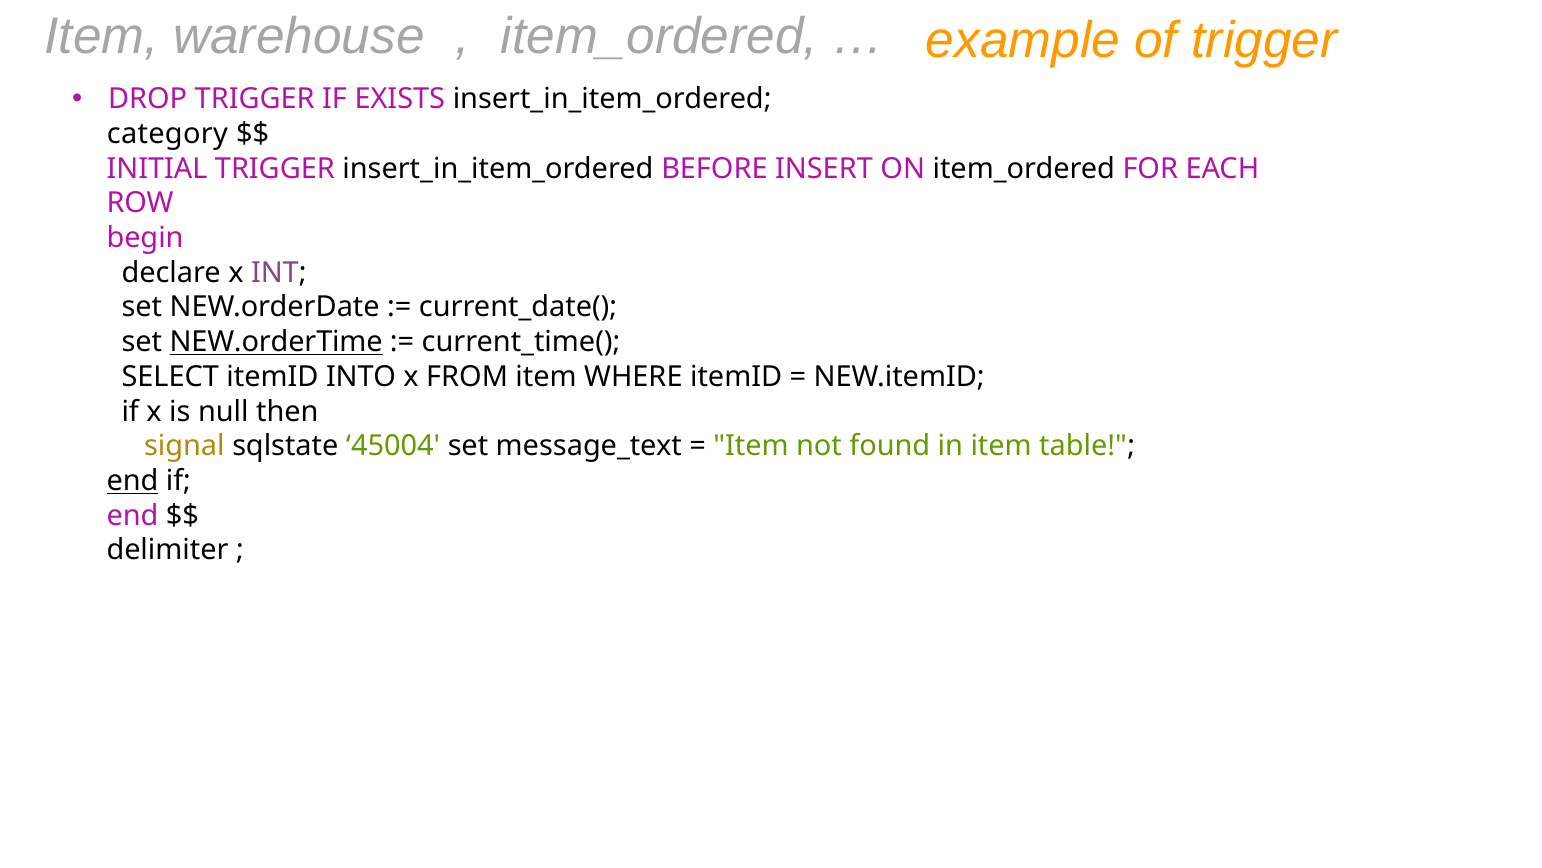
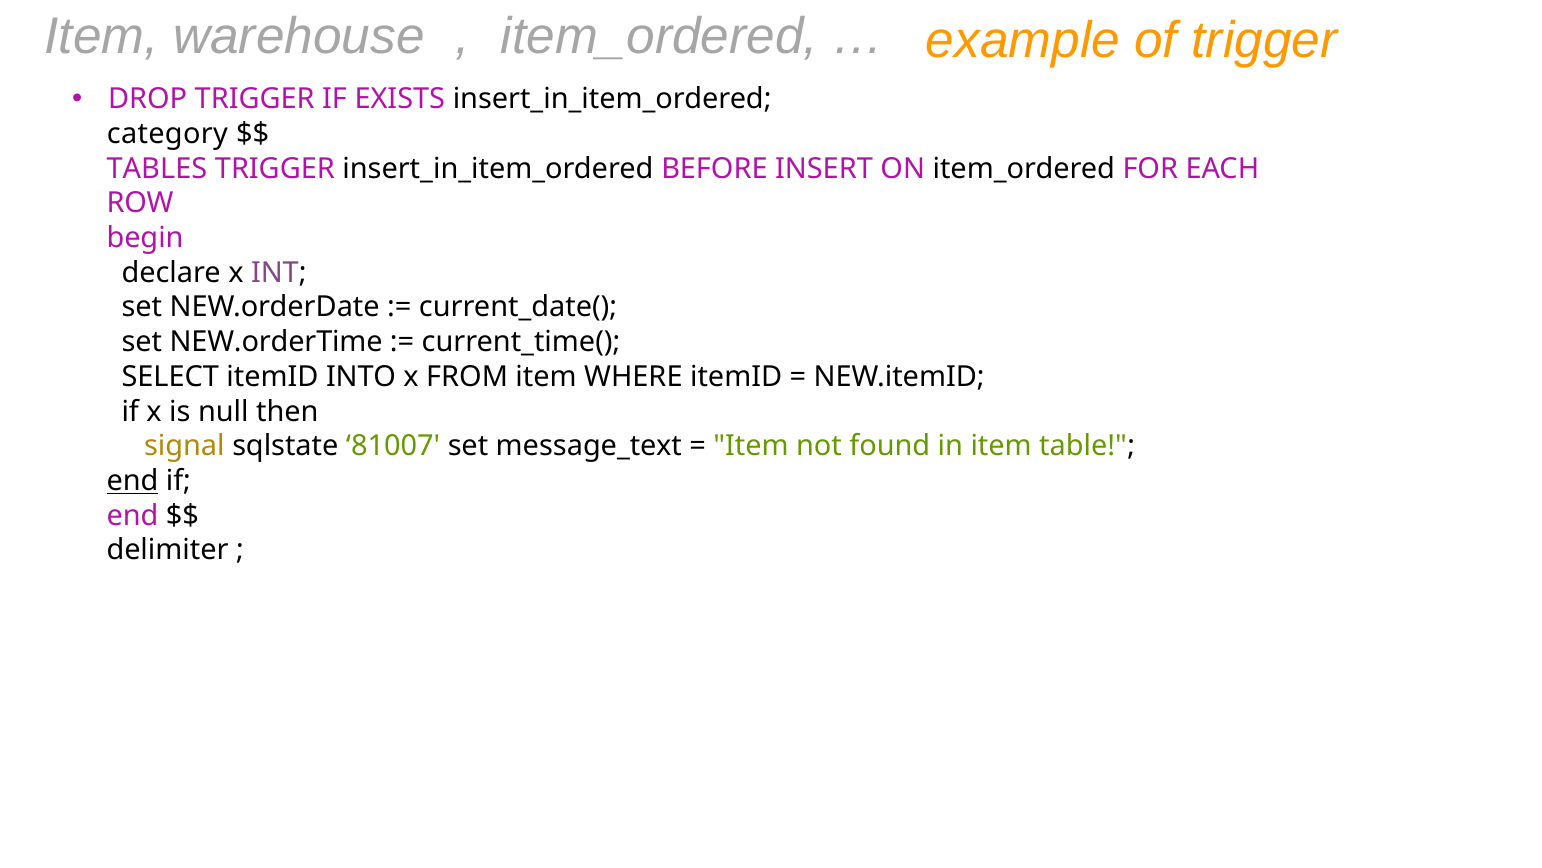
INITIAL: INITIAL -> TABLES
NEW.orderTime underline: present -> none
45004: 45004 -> 81007
